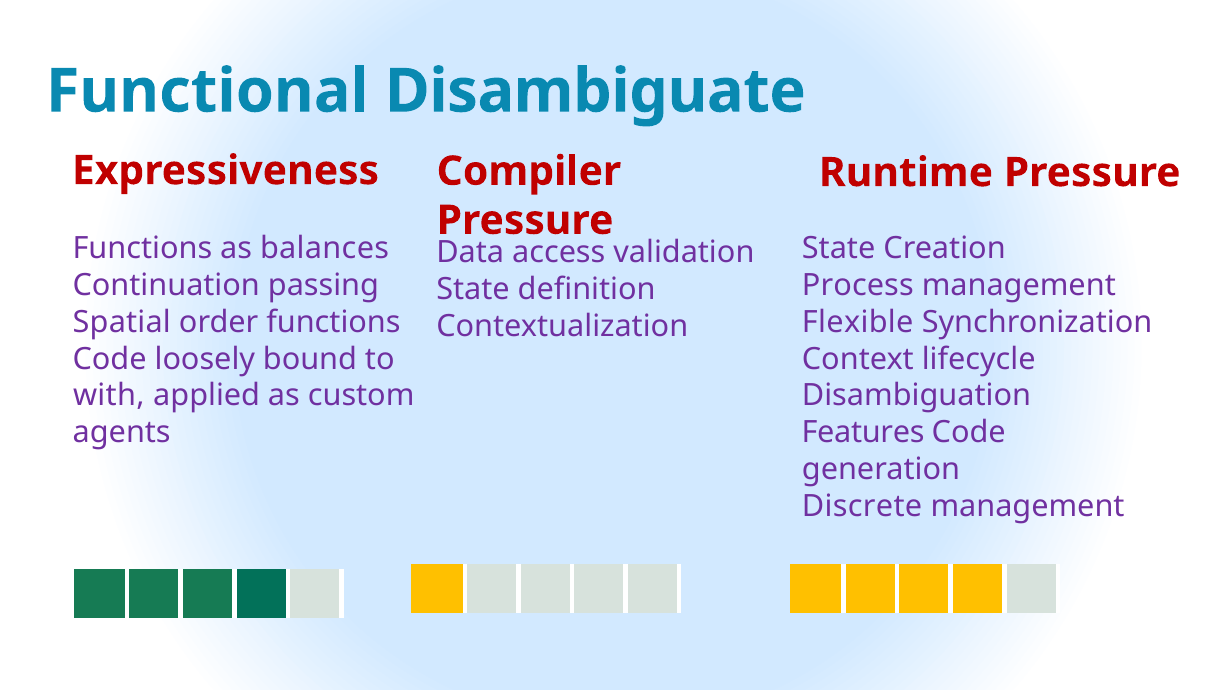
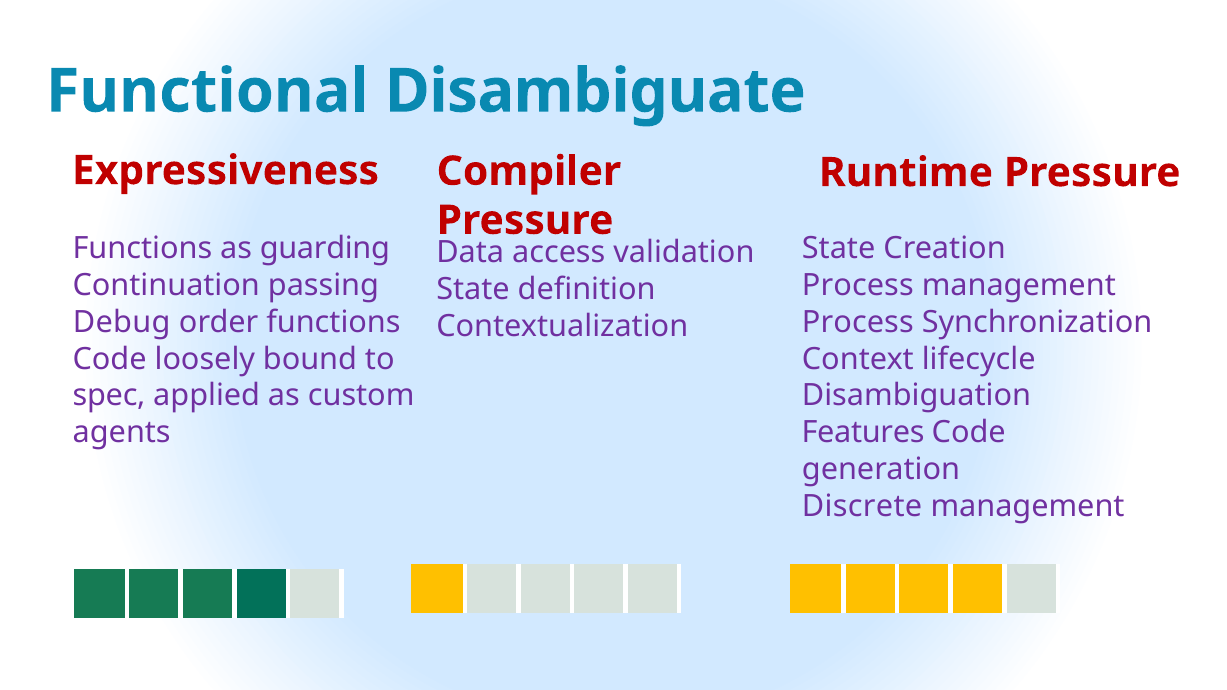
balances: balances -> guarding
Spatial: Spatial -> Debug
Flexible at (858, 322): Flexible -> Process
with: with -> spec
